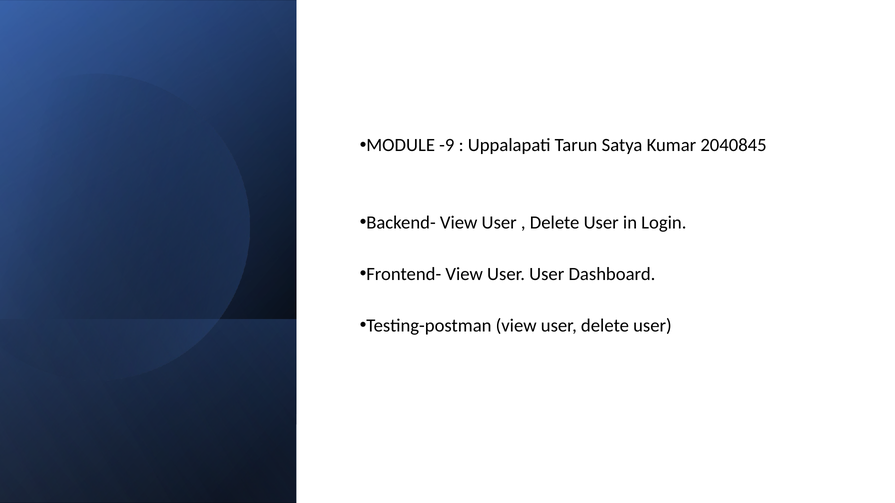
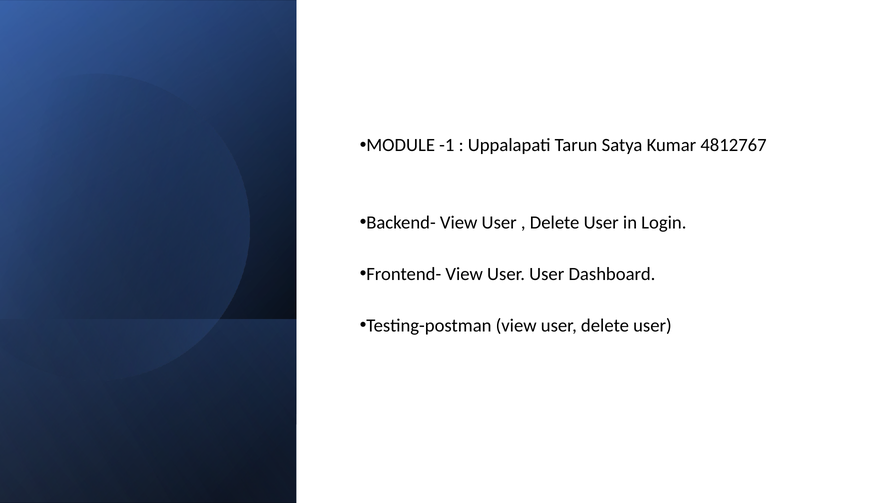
-9: -9 -> -1
2040845: 2040845 -> 4812767
